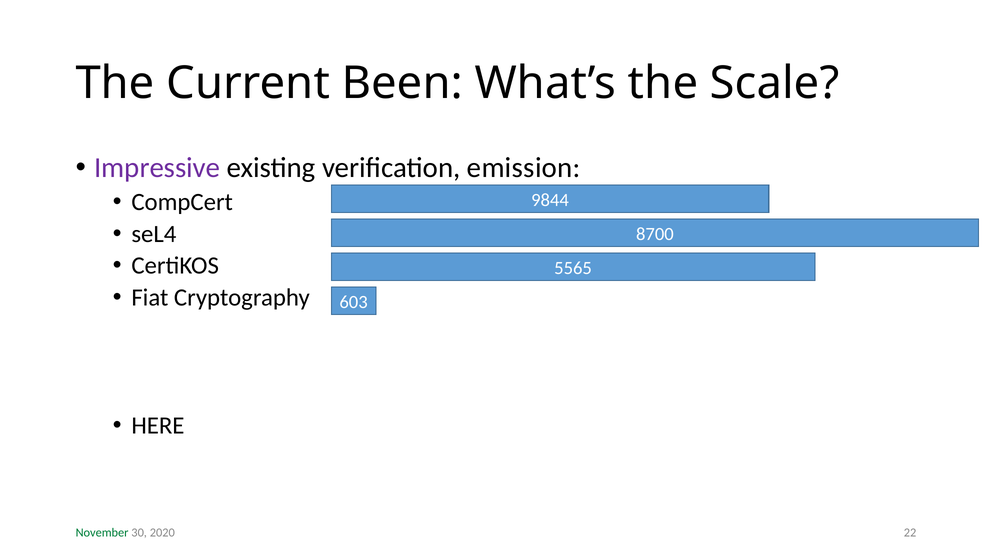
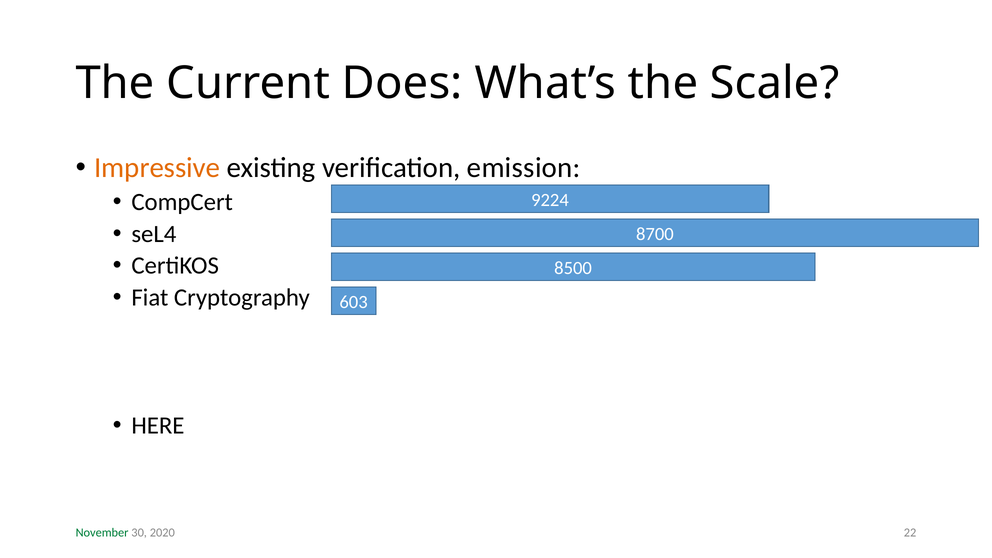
Been: Been -> Does
Impressive colour: purple -> orange
9844: 9844 -> 9224
5565: 5565 -> 8500
